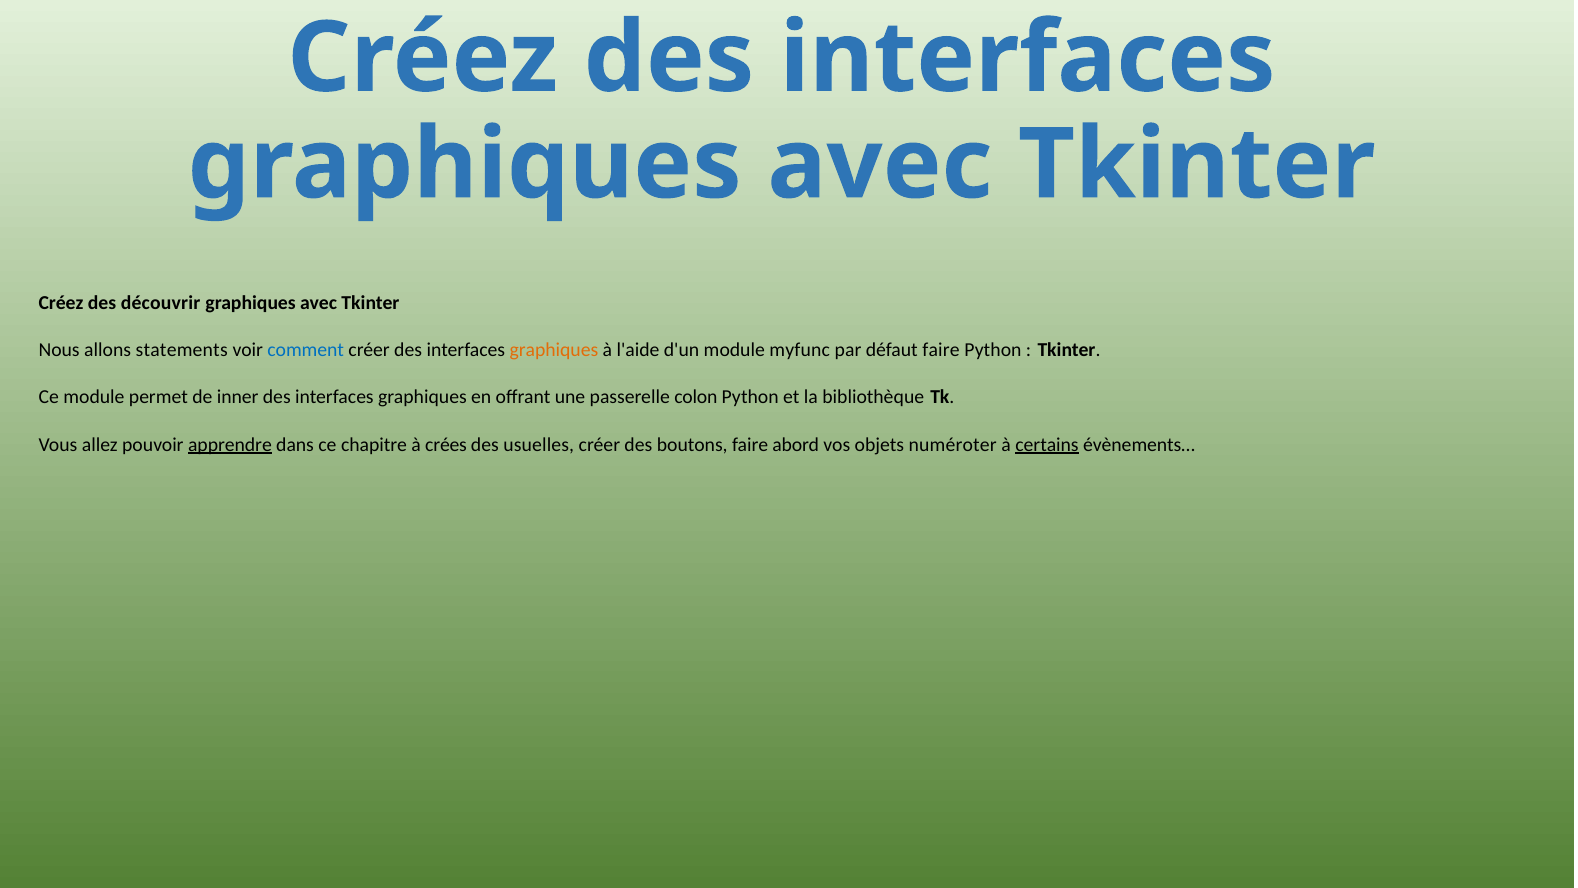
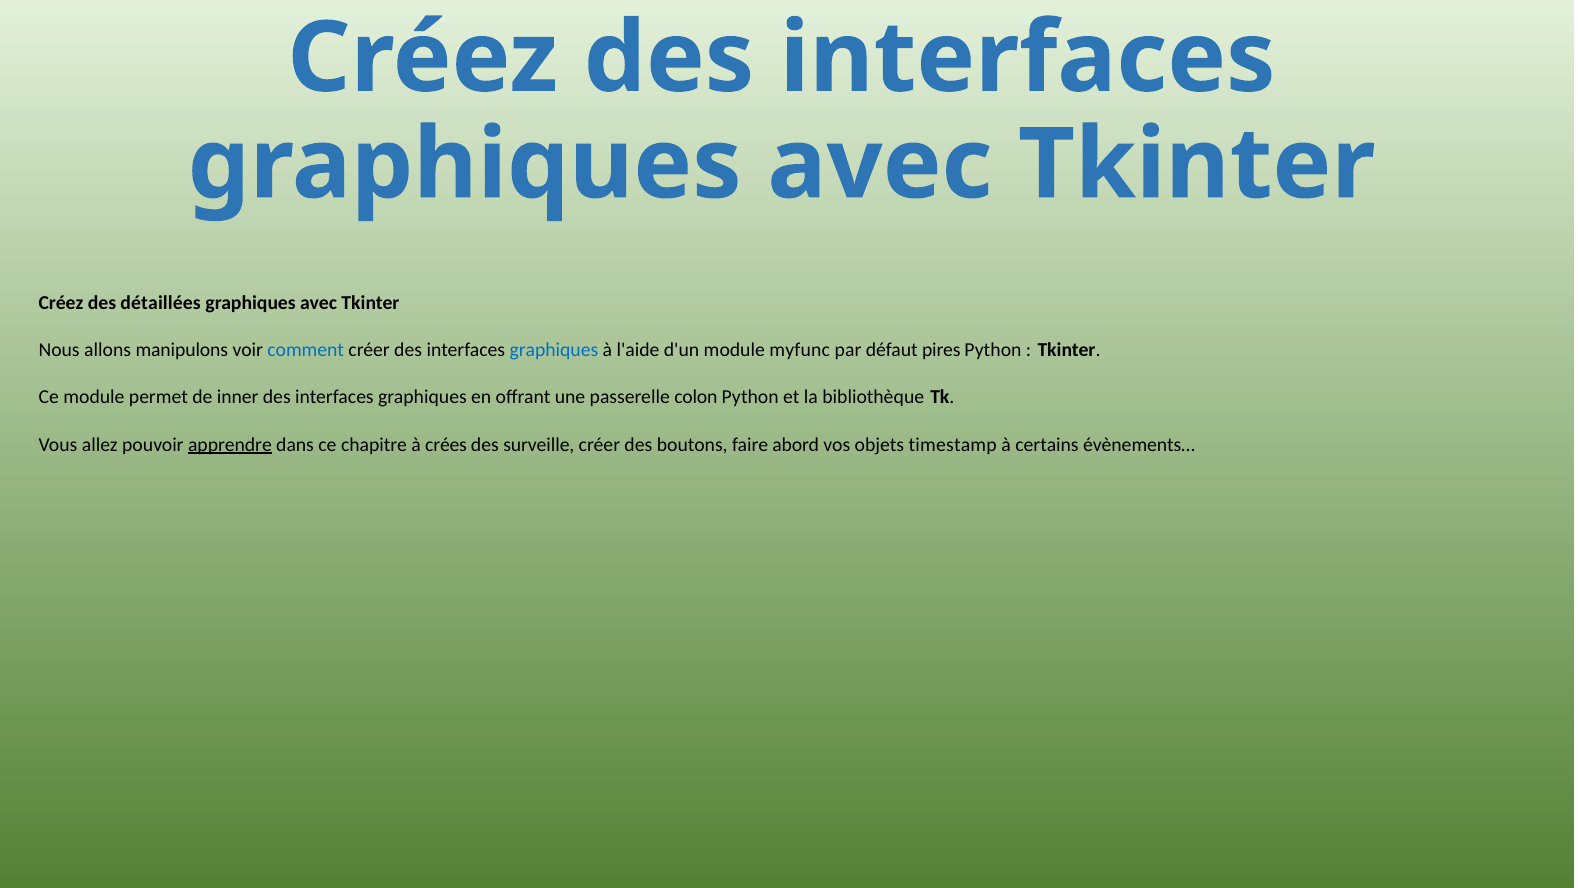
découvrir: découvrir -> détaillées
statements: statements -> manipulons
graphiques at (554, 350) colour: orange -> blue
défaut faire: faire -> pires
usuelles: usuelles -> surveille
numéroter: numéroter -> timestamp
certains underline: present -> none
